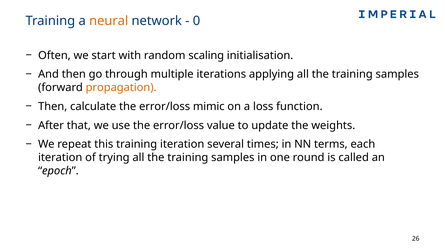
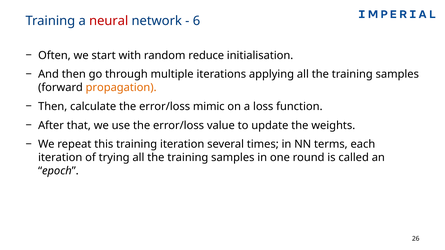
neural colour: orange -> red
0: 0 -> 6
scaling: scaling -> reduce
